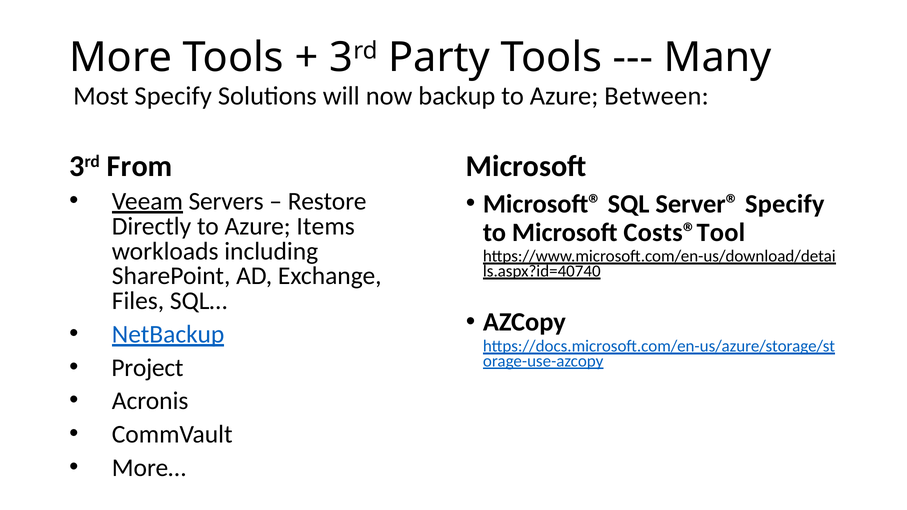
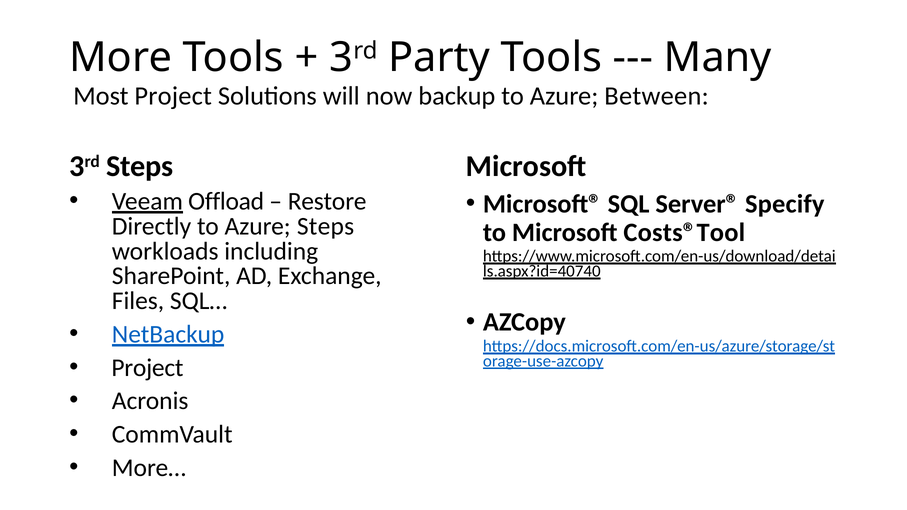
Most Specify: Specify -> Project
3rd From: From -> Steps
Servers: Servers -> Offload
Azure Items: Items -> Steps
